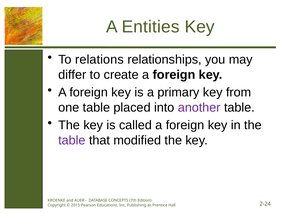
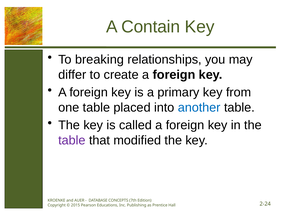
Entities: Entities -> Contain
relations: relations -> breaking
another colour: purple -> blue
